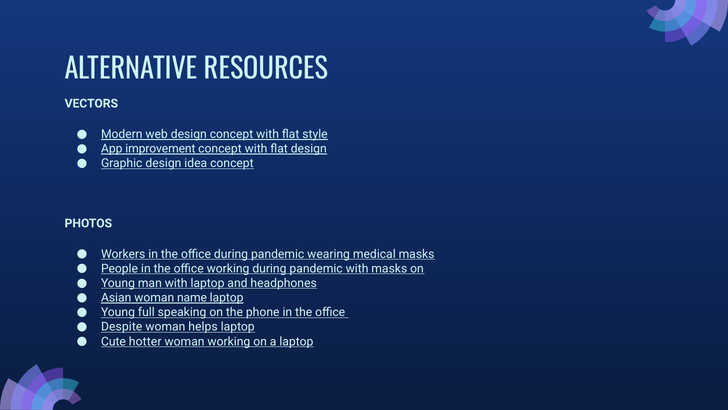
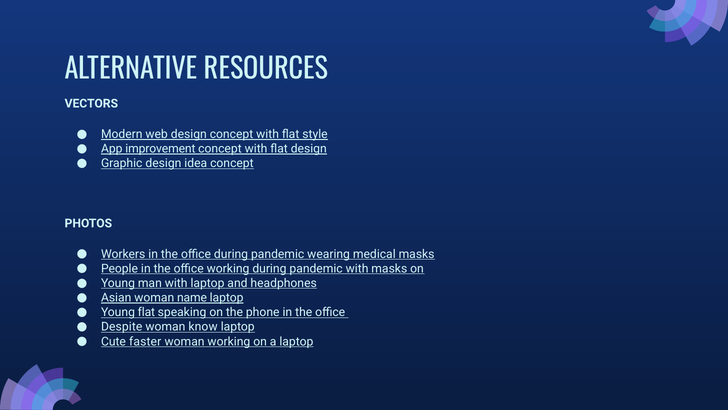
Young full: full -> flat
helps: helps -> know
hotter: hotter -> faster
